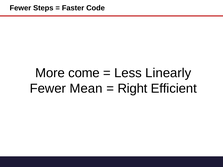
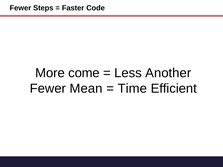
Linearly: Linearly -> Another
Right: Right -> Time
